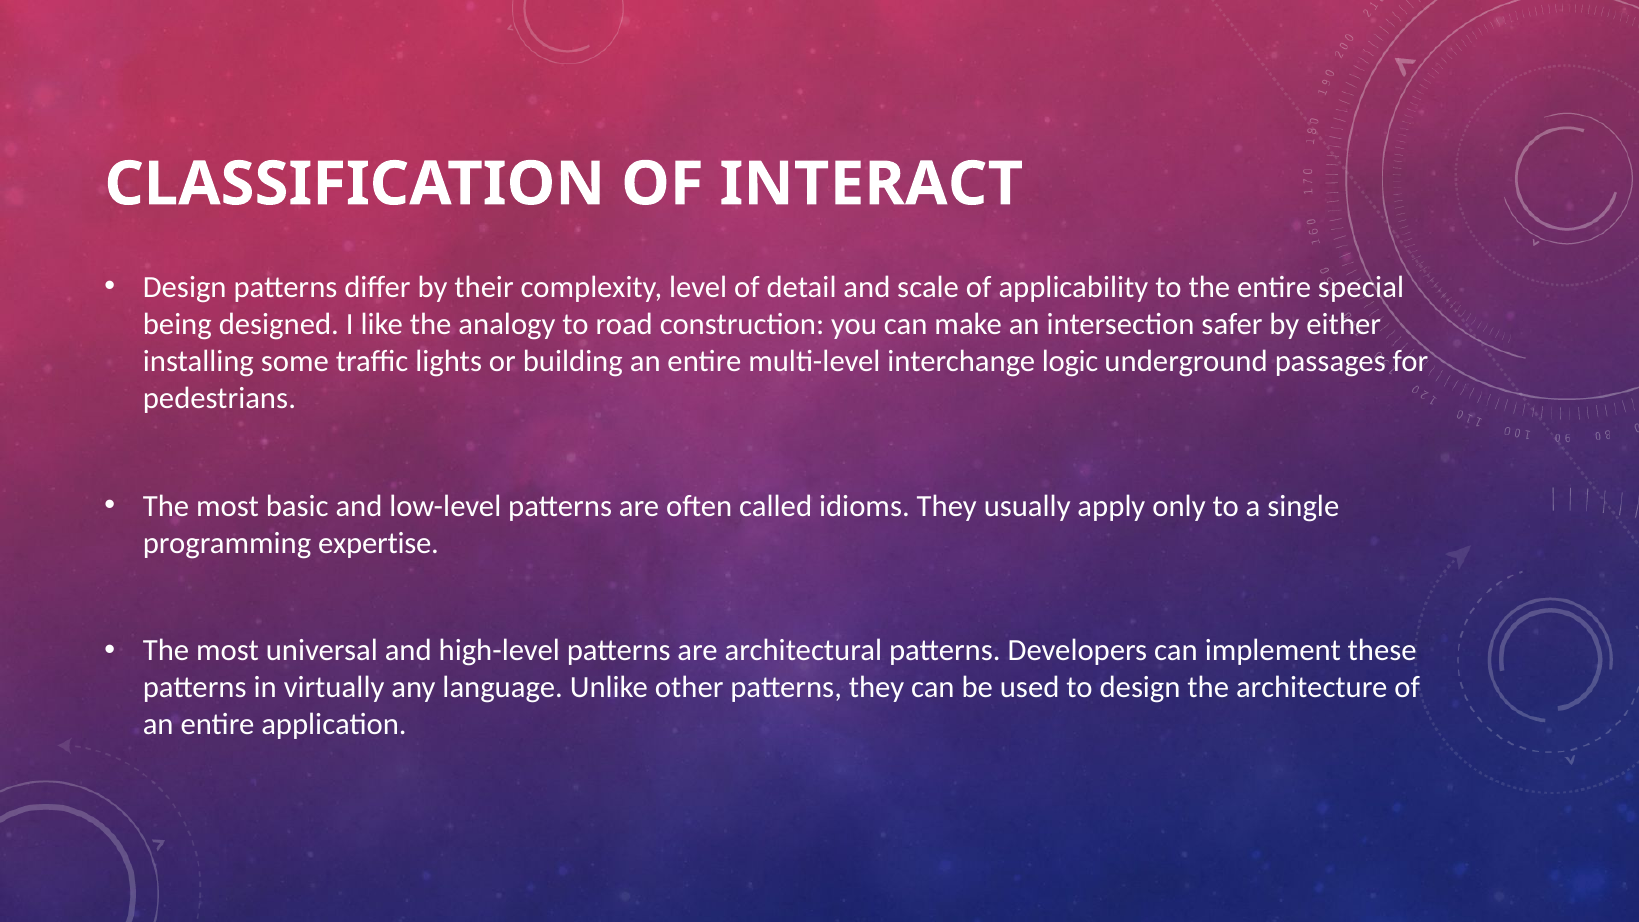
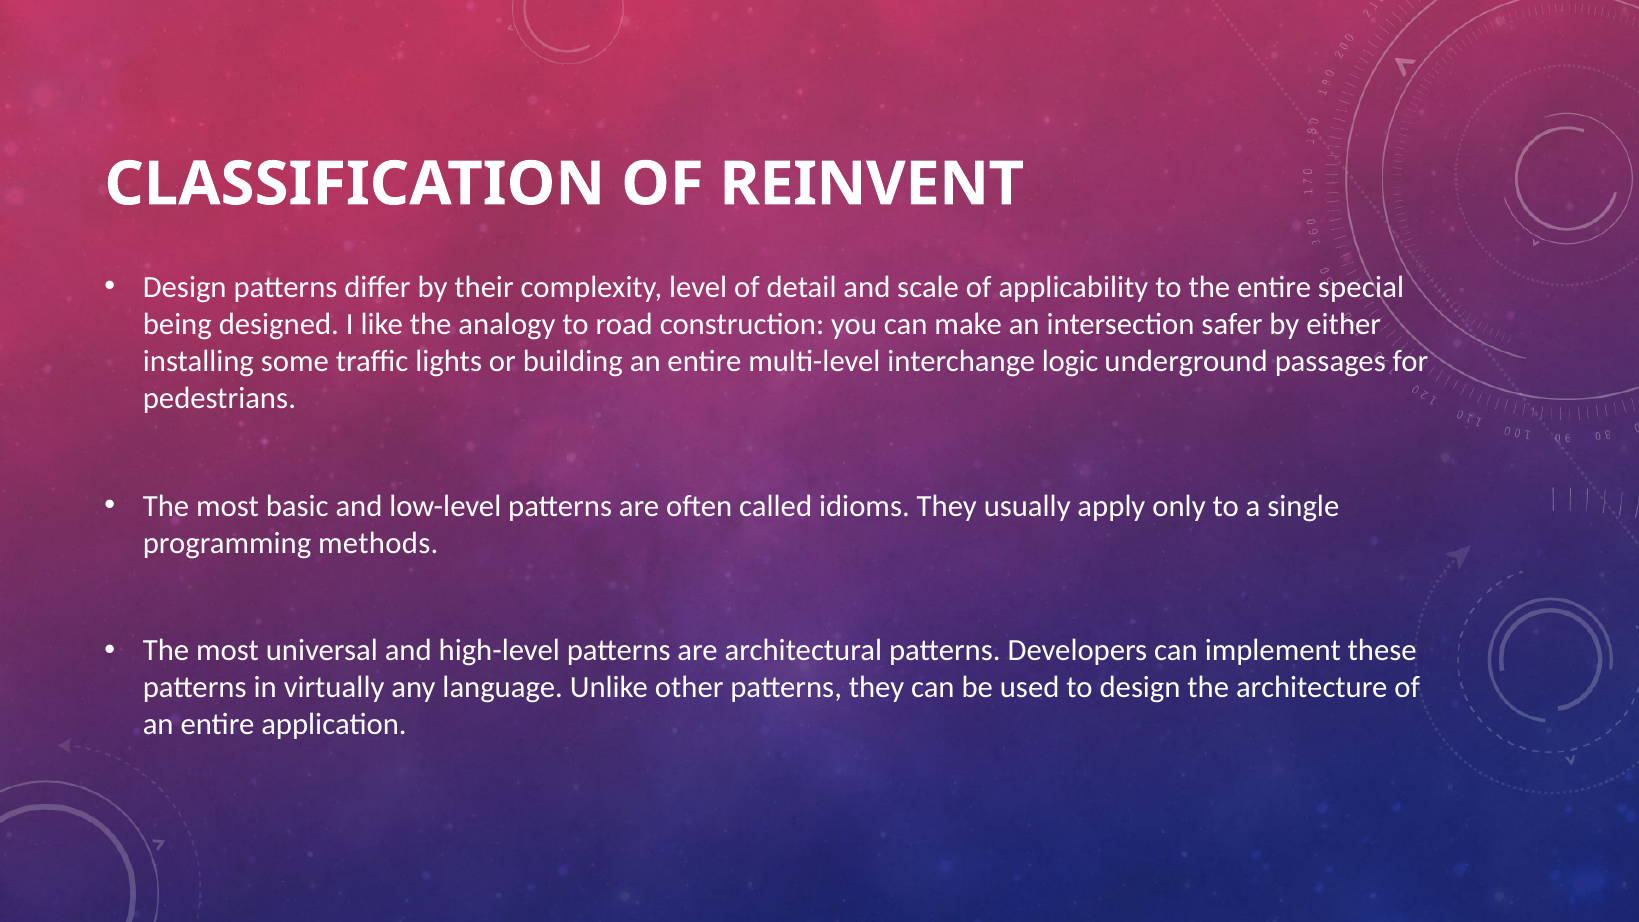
INTERACT: INTERACT -> REINVENT
expertise: expertise -> methods
